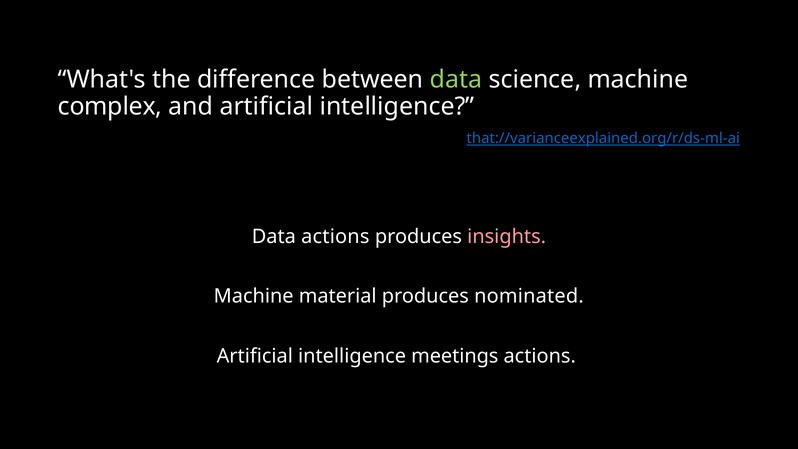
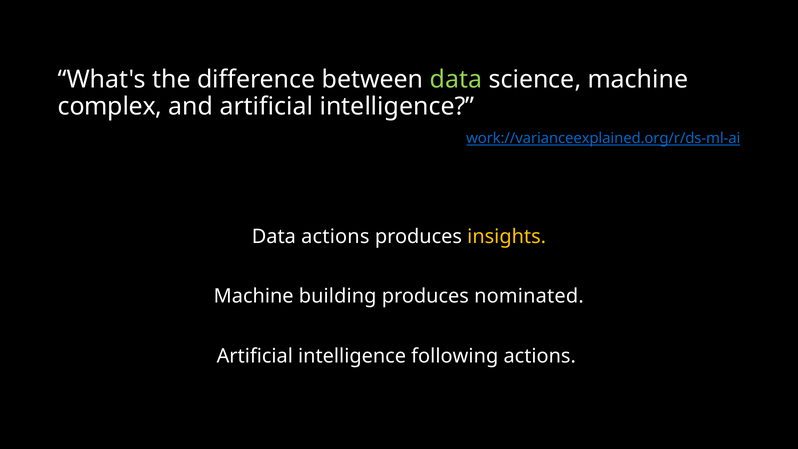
that://varianceexplained.org/r/ds-ml-ai: that://varianceexplained.org/r/ds-ml-ai -> work://varianceexplained.org/r/ds-ml-ai
insights colour: pink -> yellow
material: material -> building
meetings: meetings -> following
